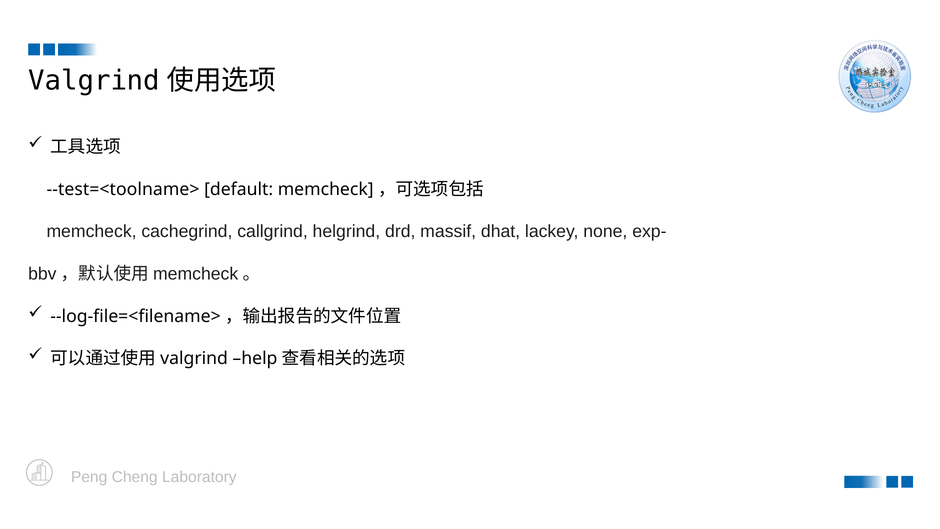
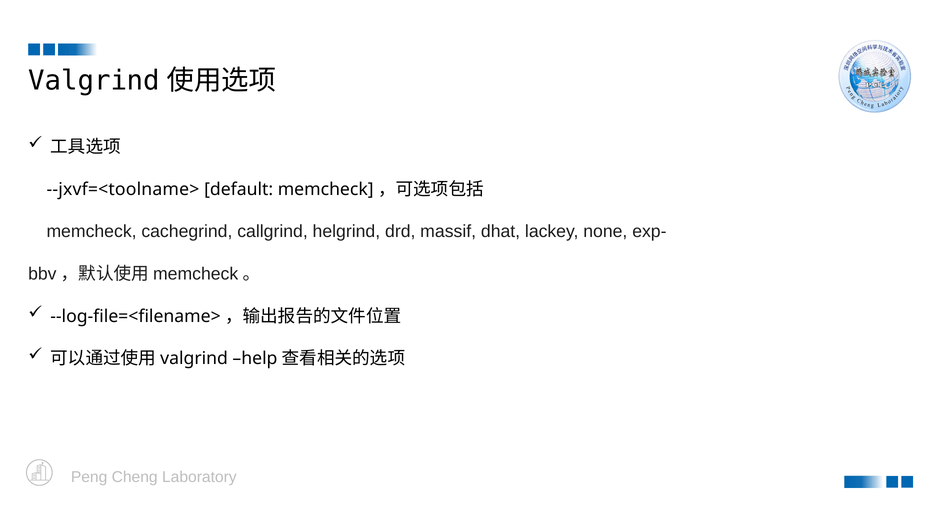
--test=<toolname>: --test=<toolname> -> --jxvf=<toolname>
